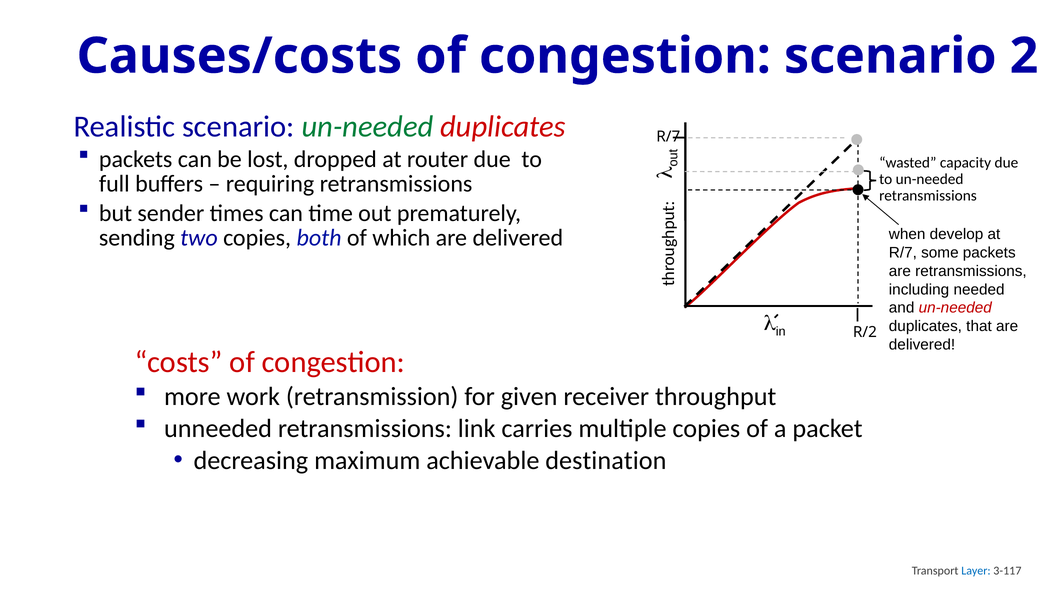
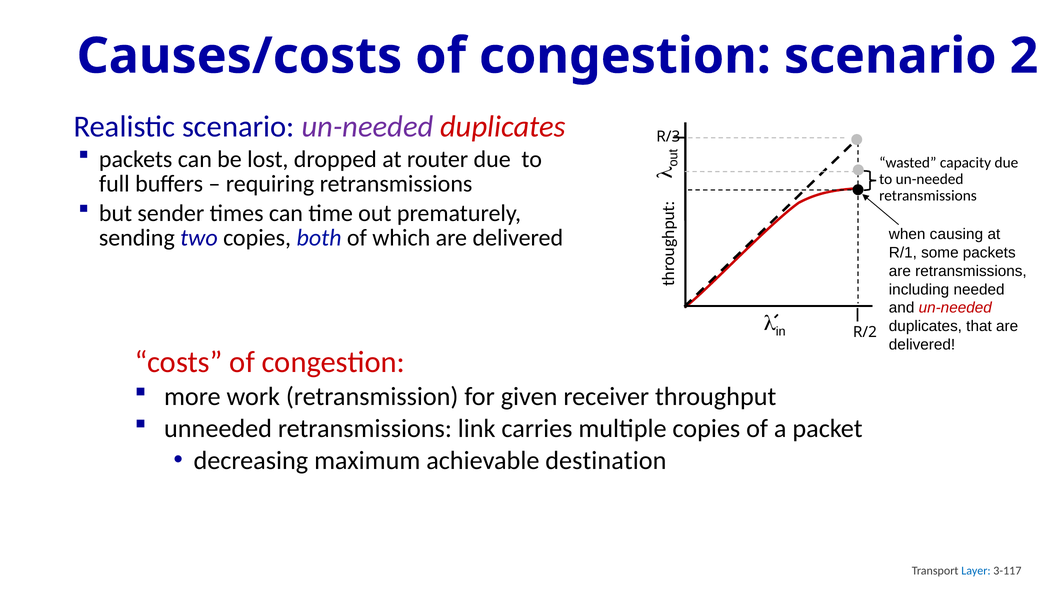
un-needed at (368, 126) colour: green -> purple
R/7 at (668, 137): R/7 -> R/3
develop: develop -> causing
R/7 at (903, 253): R/7 -> R/1
